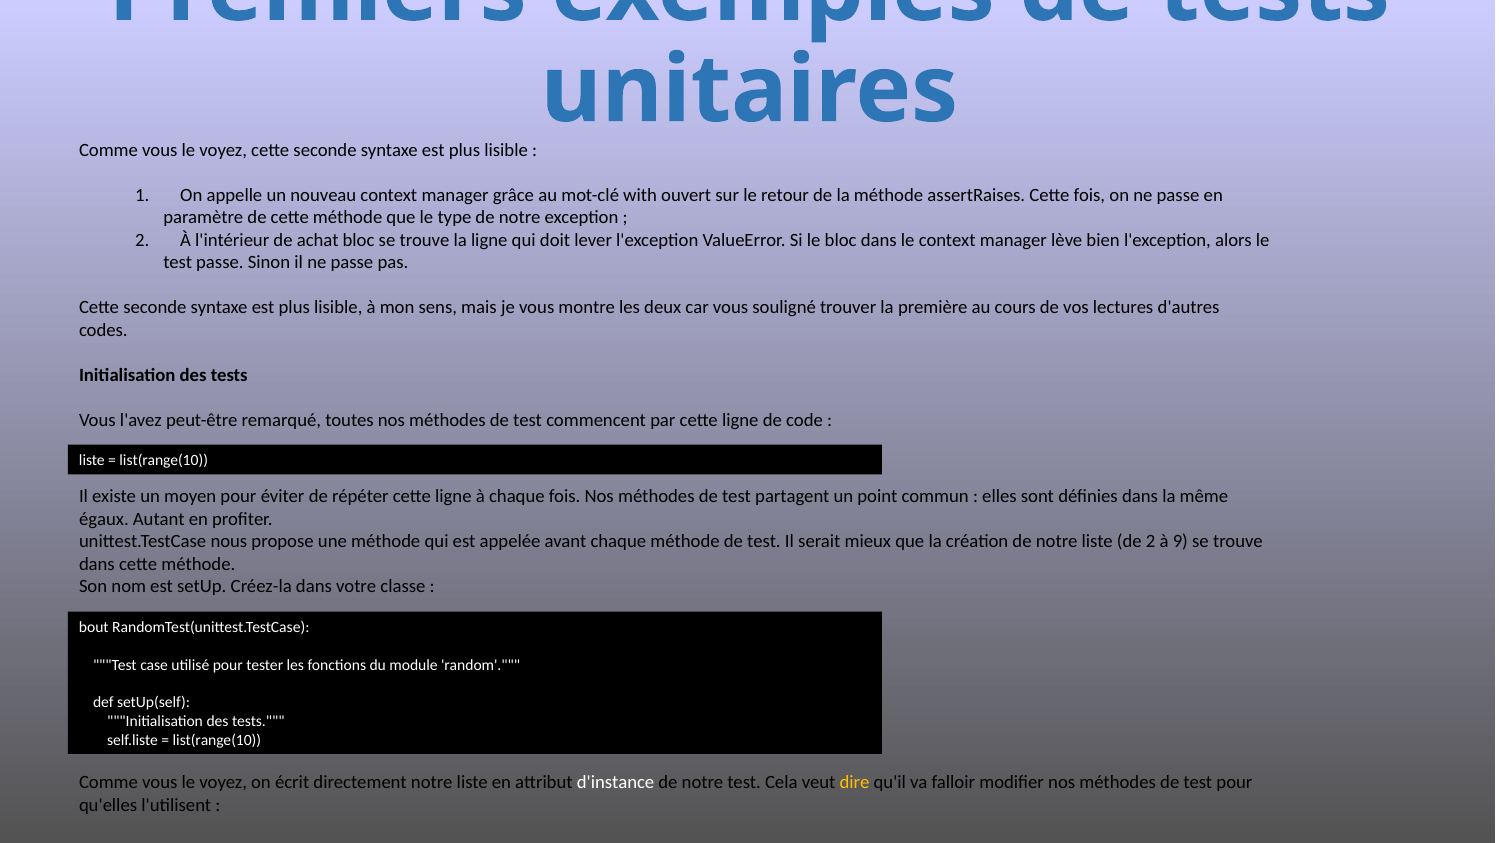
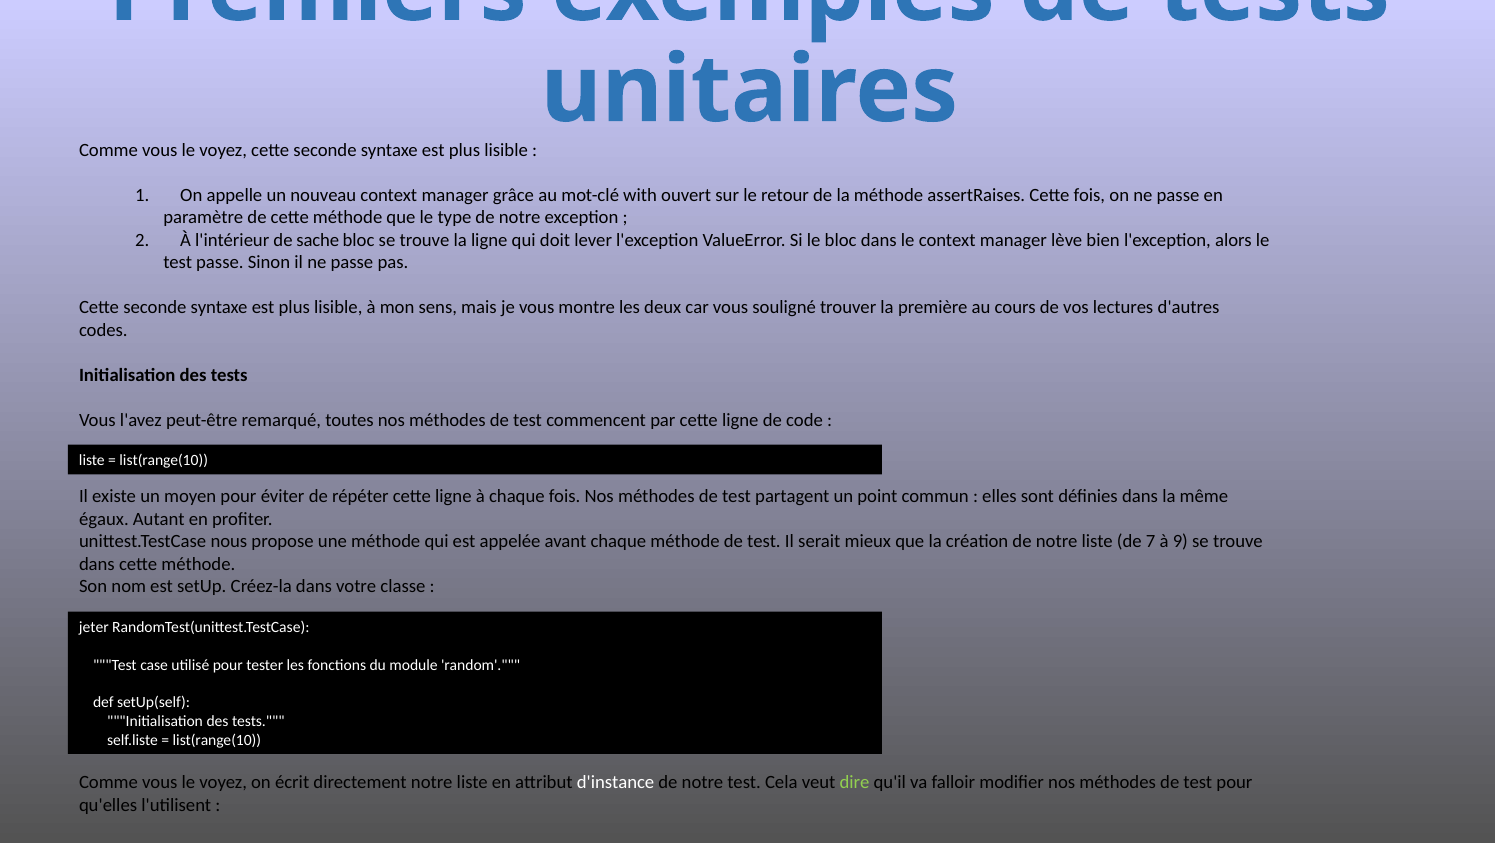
achat: achat -> sache
de 2: 2 -> 7
bout: bout -> jeter
dire colour: yellow -> light green
